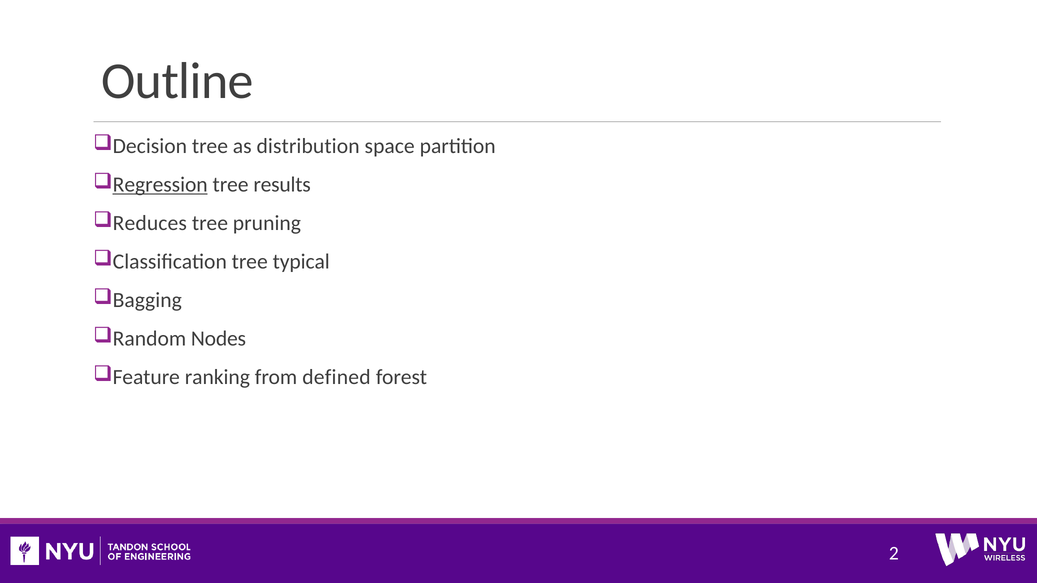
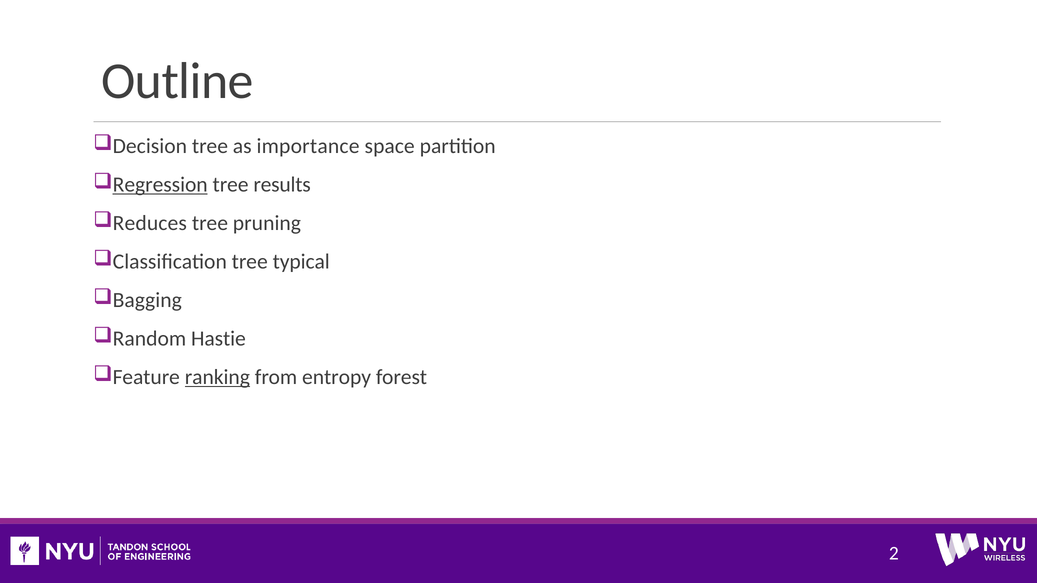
distribution: distribution -> importance
Nodes: Nodes -> Hastie
ranking underline: none -> present
defined: defined -> entropy
